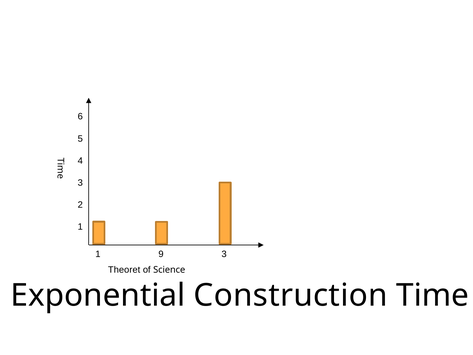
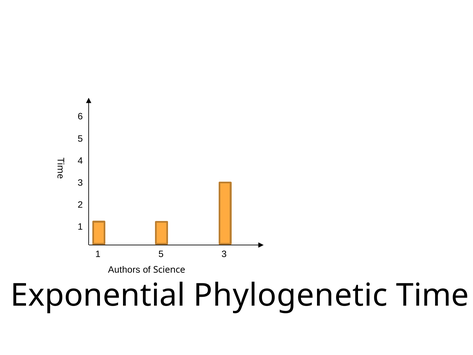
1 9: 9 -> 5
Theoret: Theoret -> Authors
Construction: Construction -> Phylogenetic
